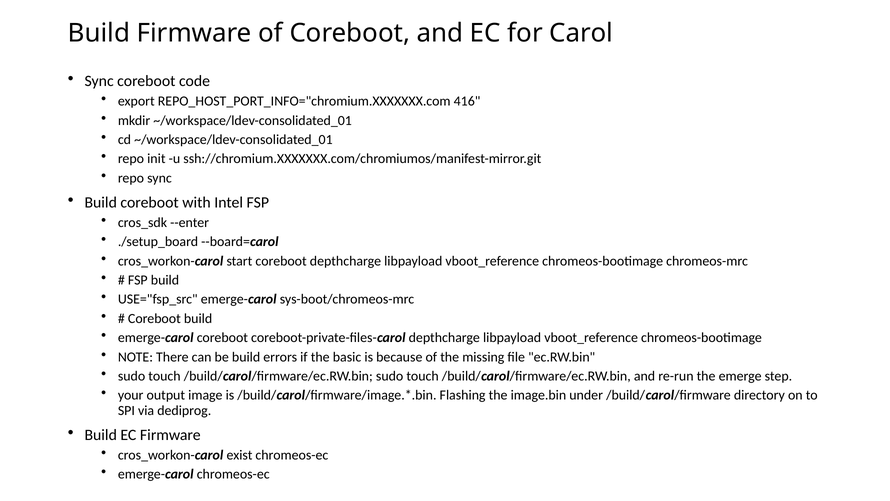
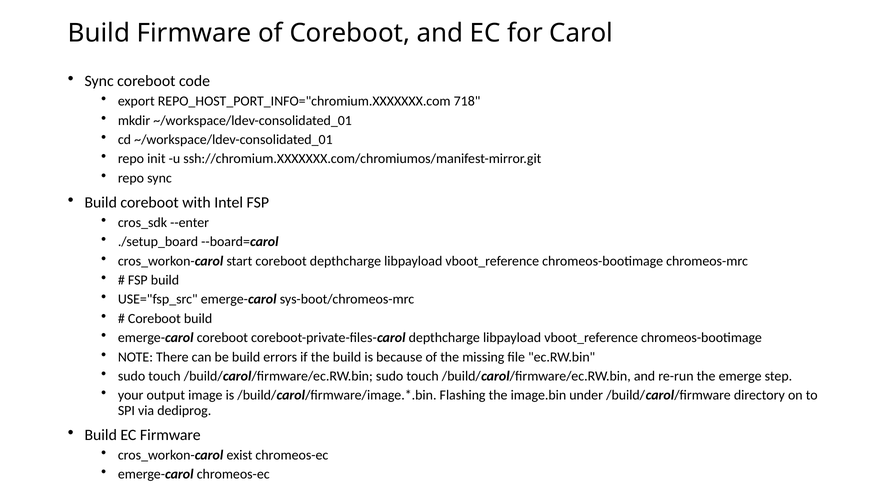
416: 416 -> 718
the basic: basic -> build
